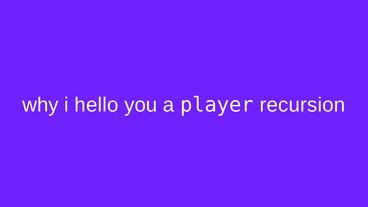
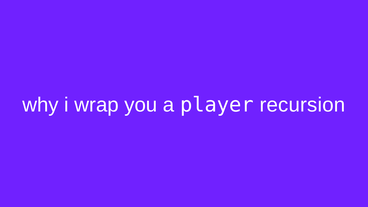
hello: hello -> wrap
